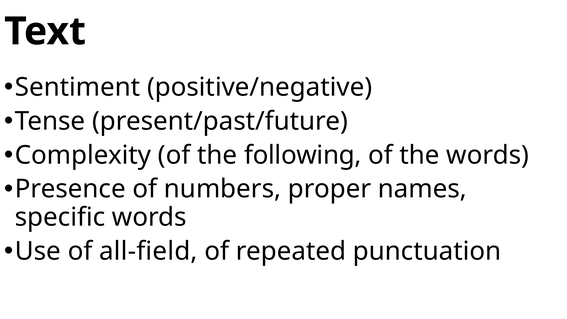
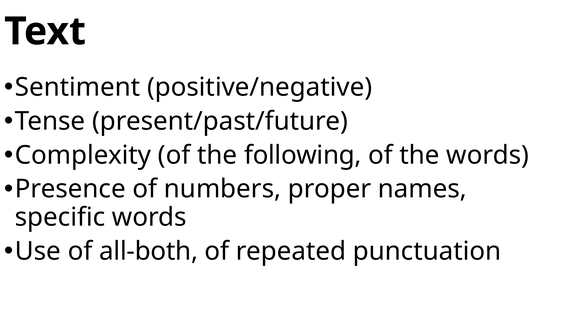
all-field: all-field -> all-both
